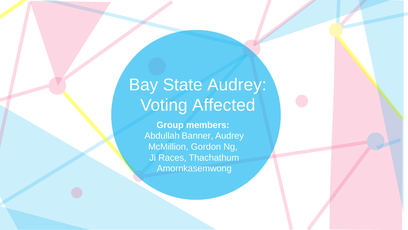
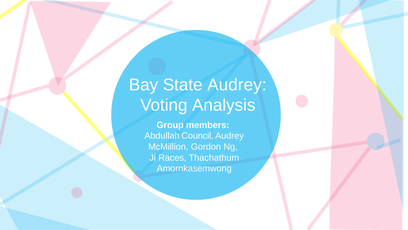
Affected: Affected -> Analysis
Banner: Banner -> Council
